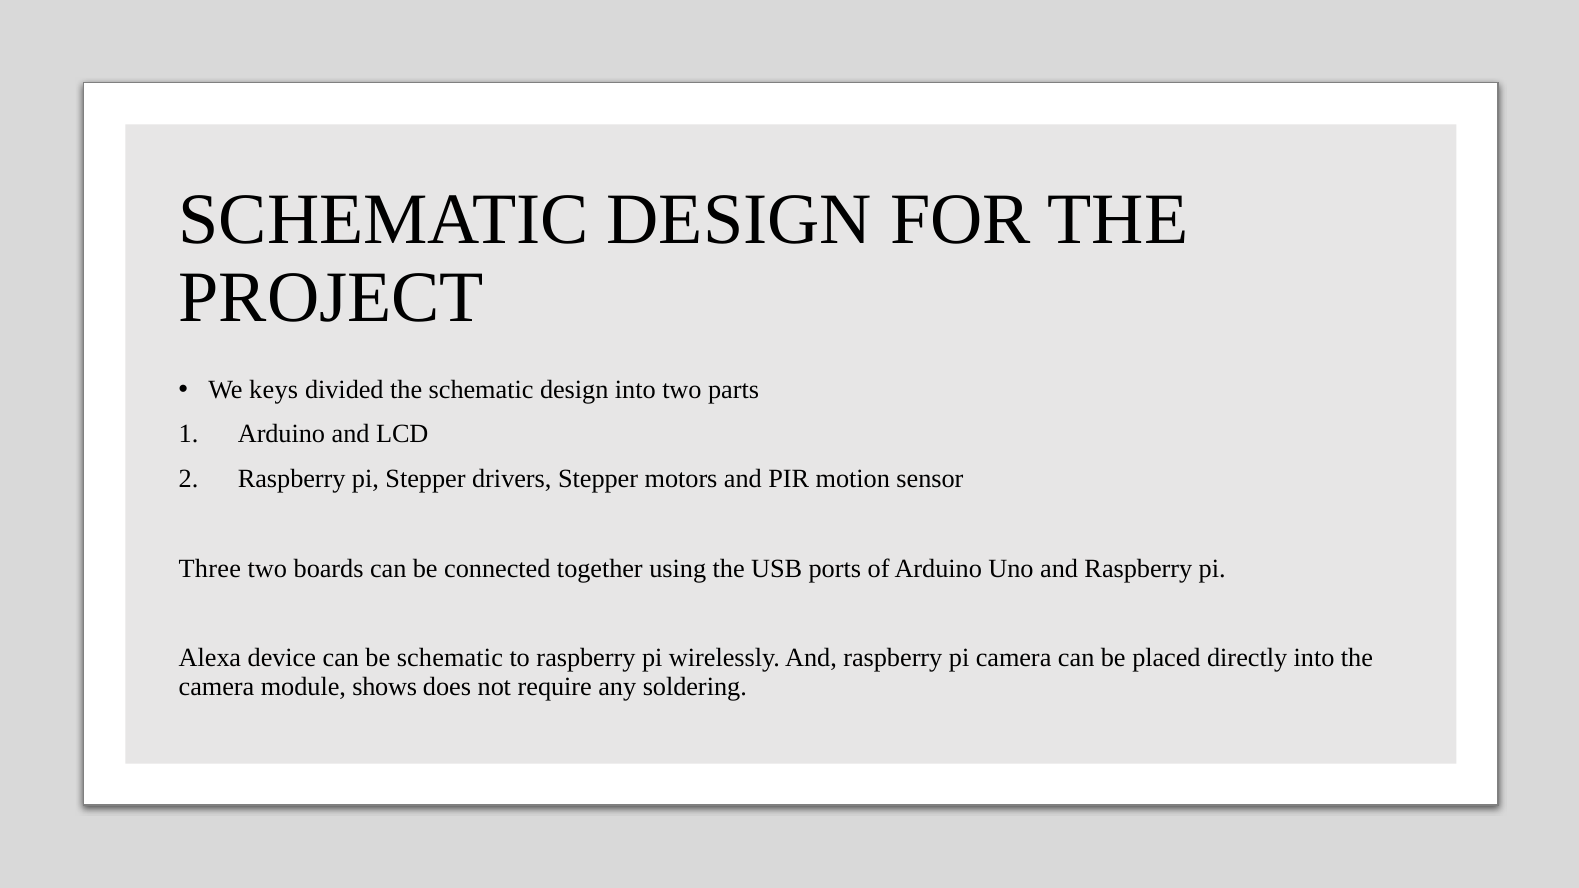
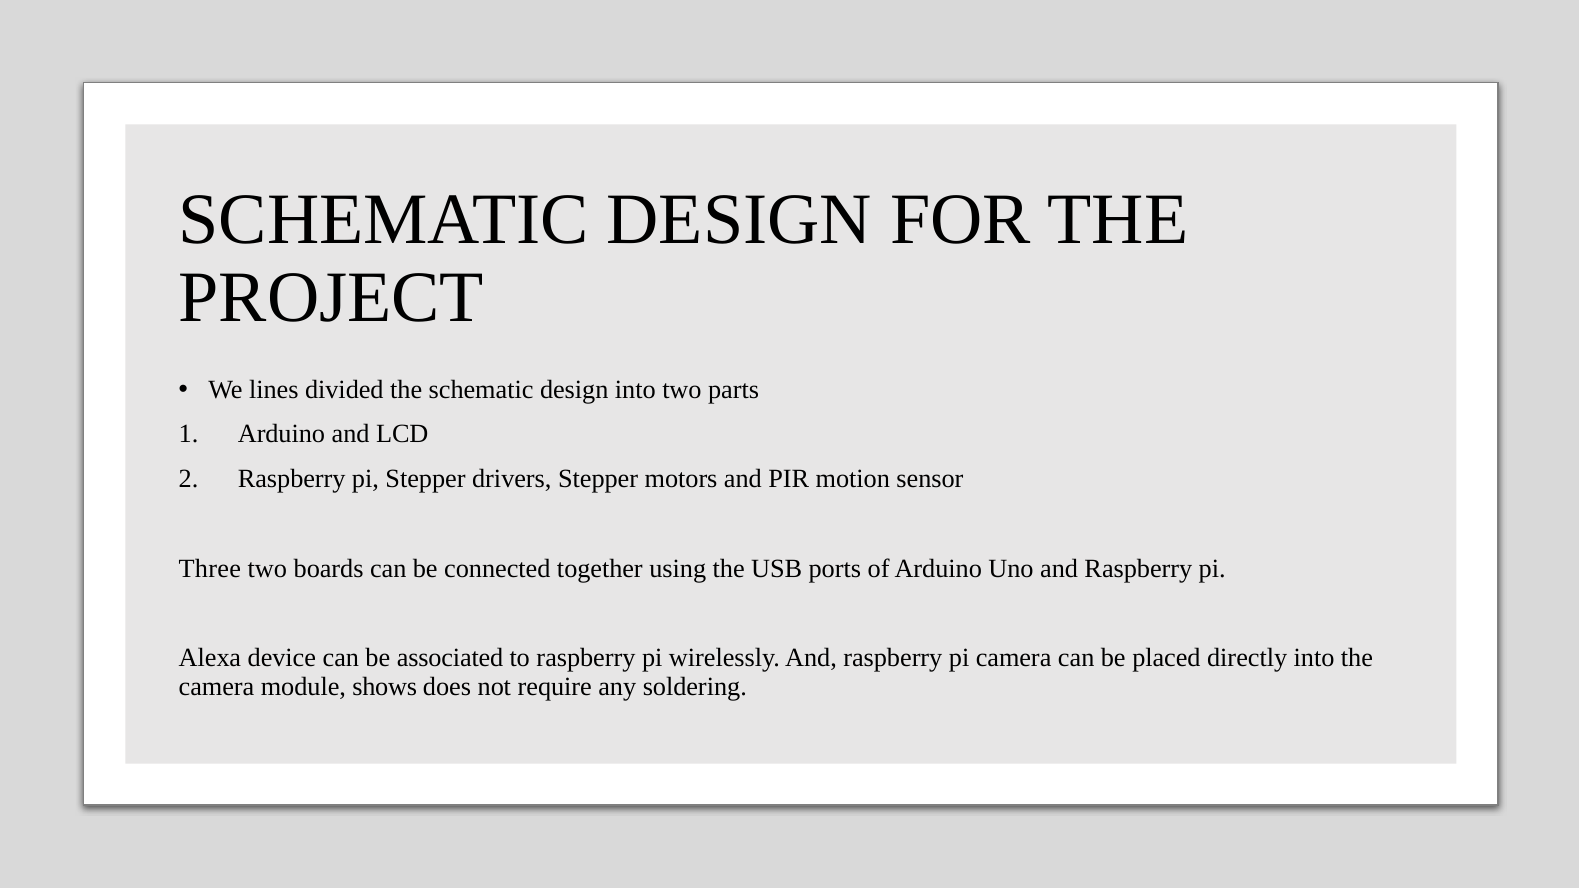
keys: keys -> lines
be schematic: schematic -> associated
